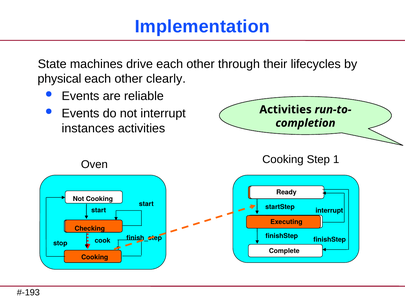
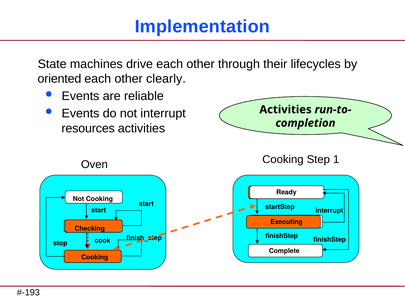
physical: physical -> oriented
instances: instances -> resources
